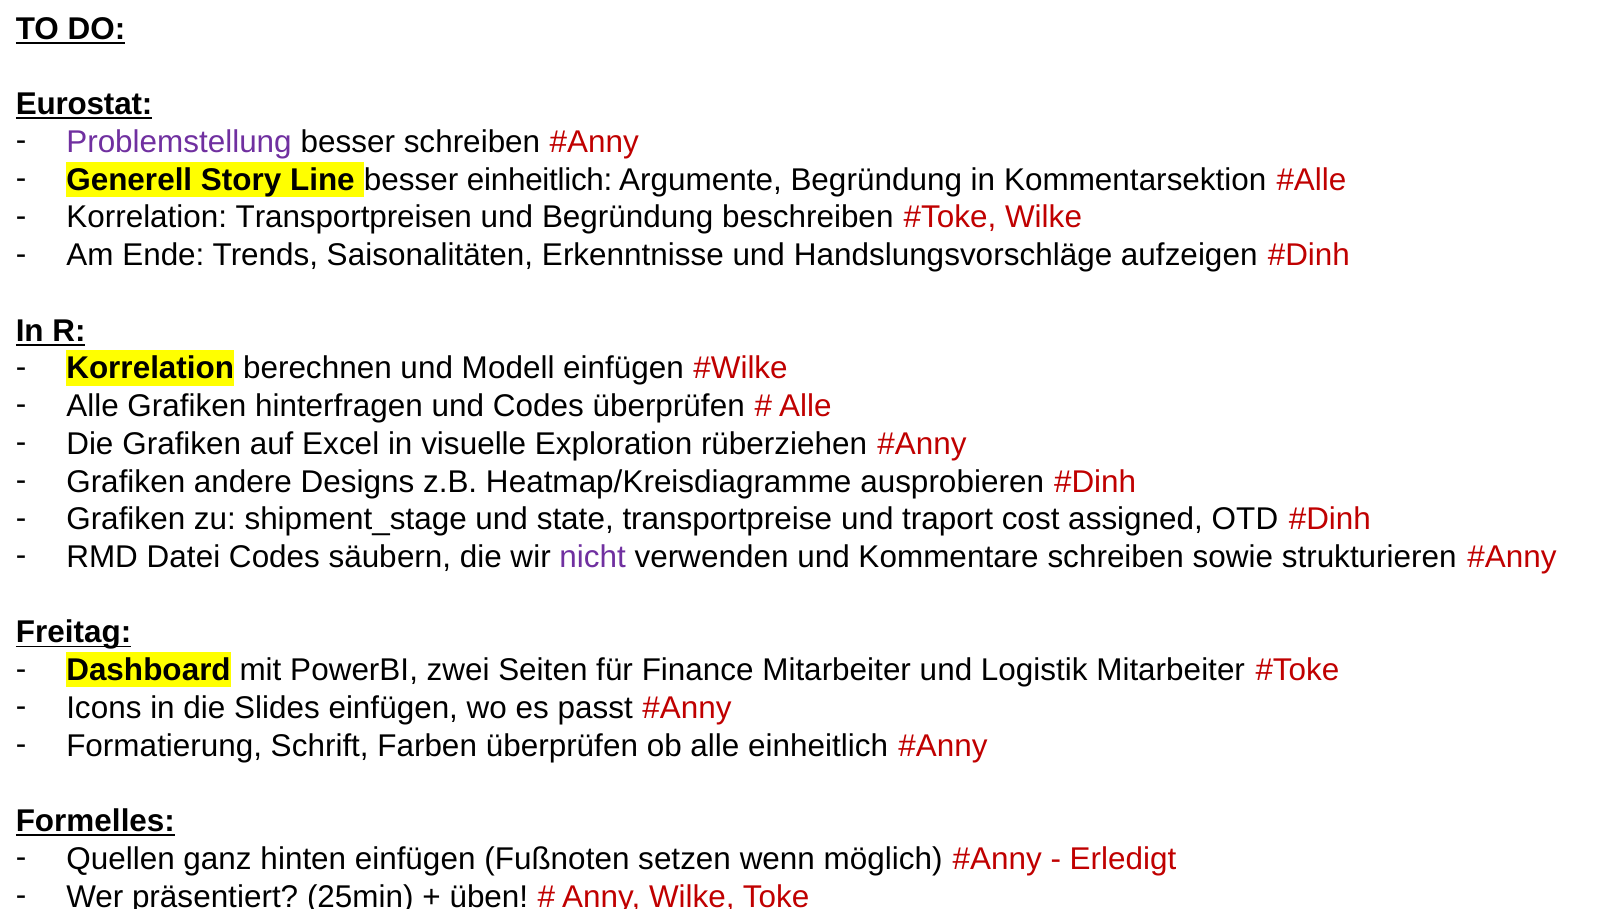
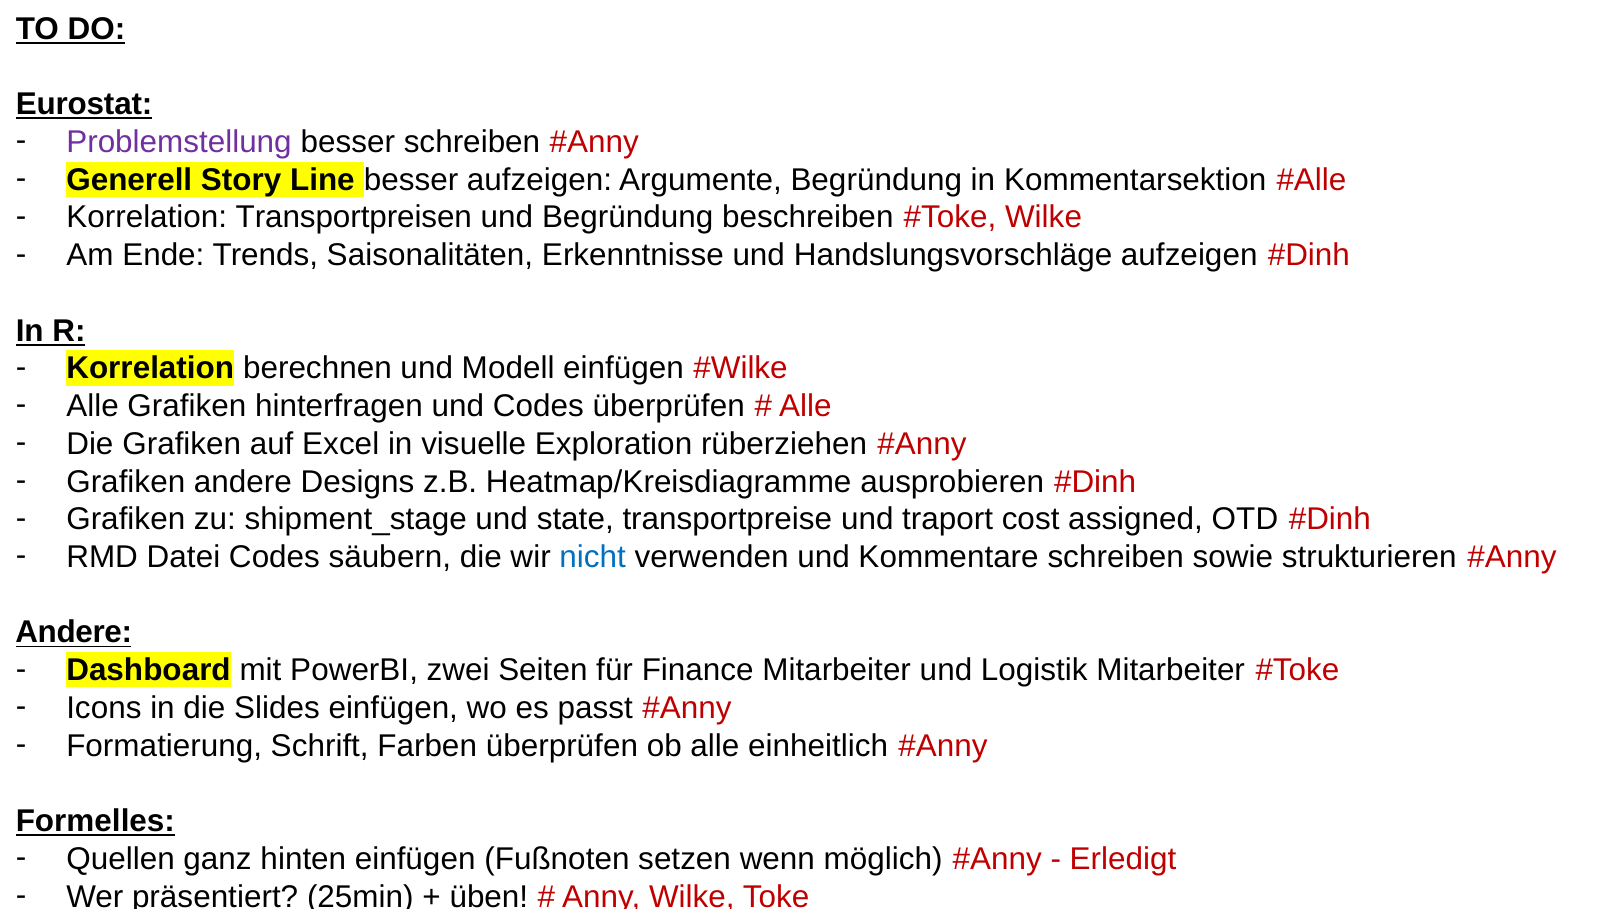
besser einheitlich: einheitlich -> aufzeigen
nicht colour: purple -> blue
Freitag at (74, 633): Freitag -> Andere
